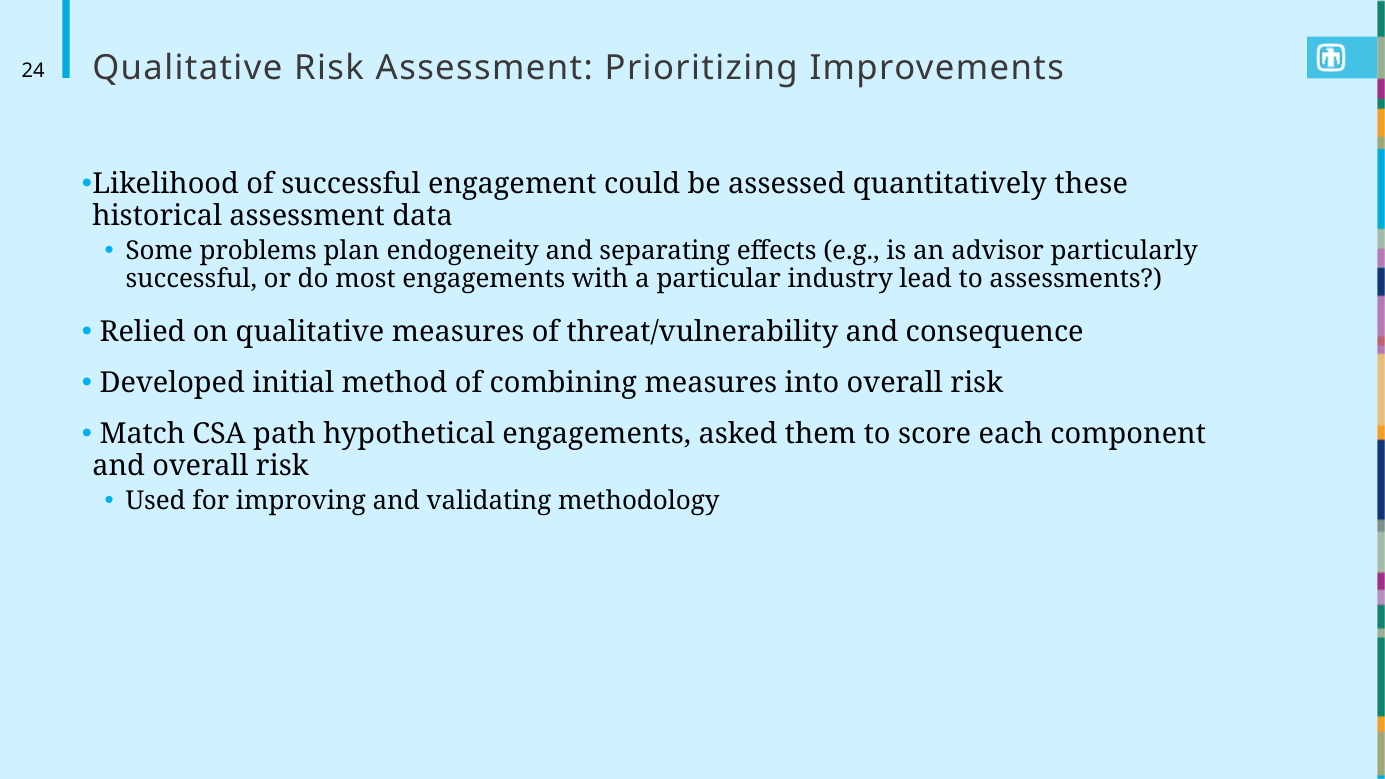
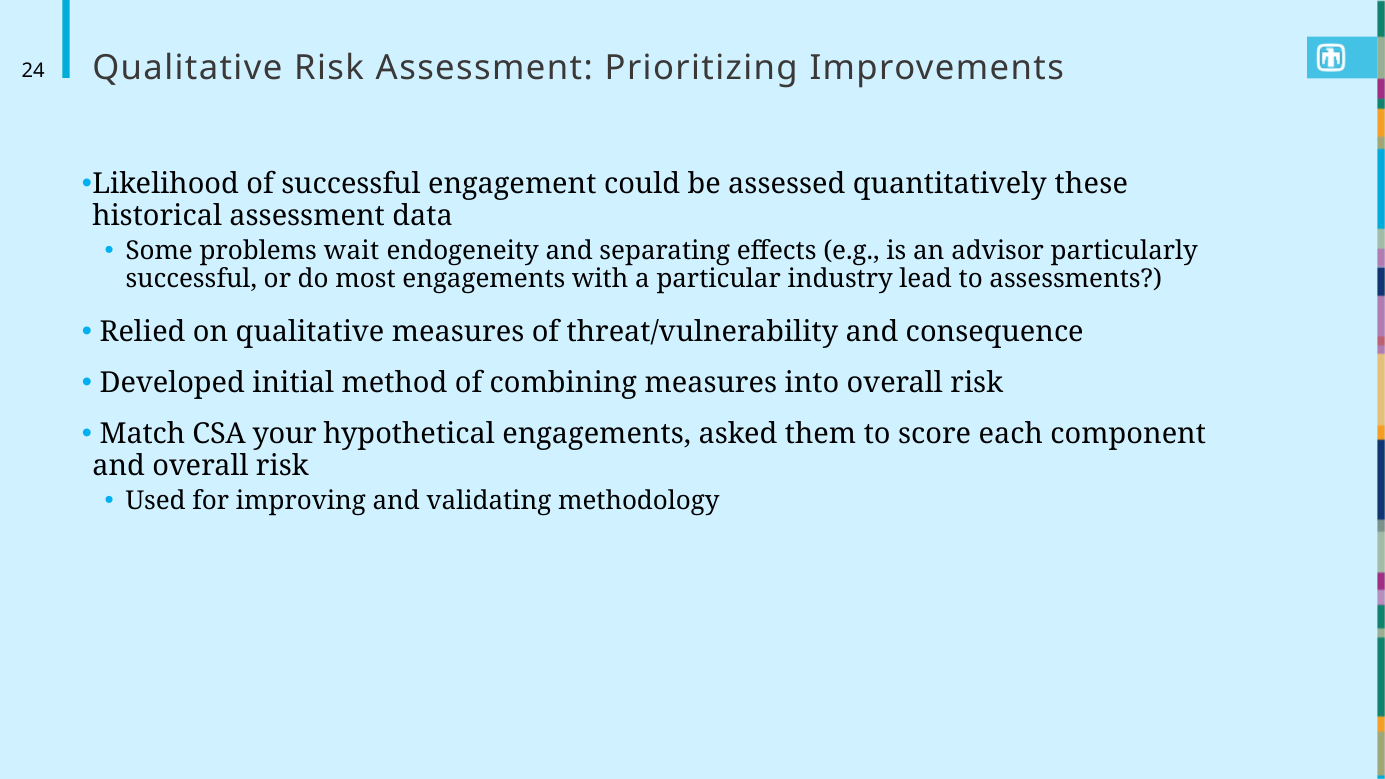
plan: plan -> wait
path: path -> your
